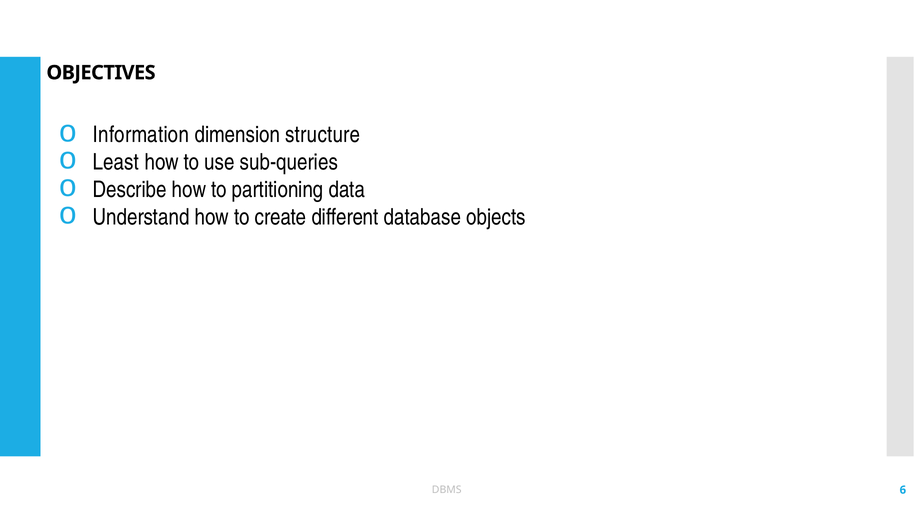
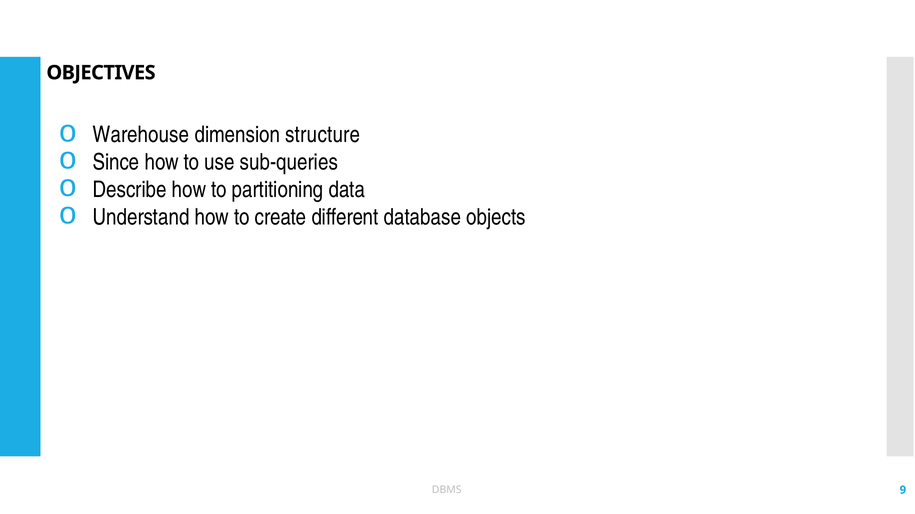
Information: Information -> Warehouse
Least: Least -> Since
6: 6 -> 9
